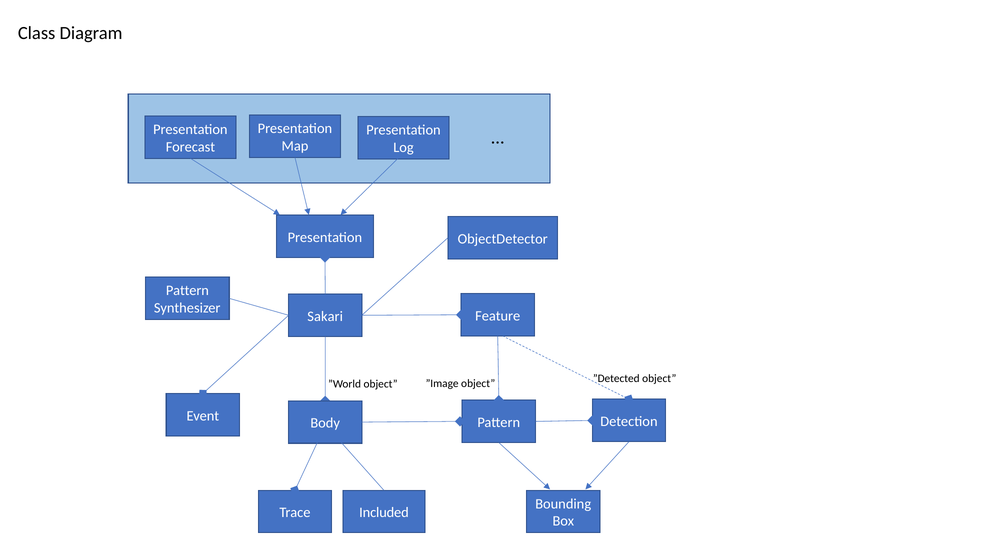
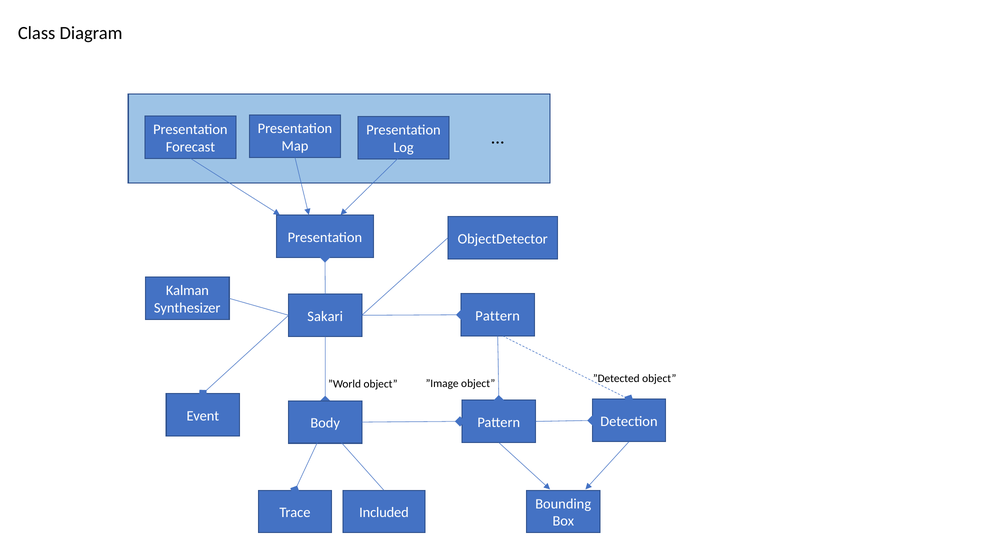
Pattern at (187, 290): Pattern -> Kalman
Feature at (498, 315): Feature -> Pattern
